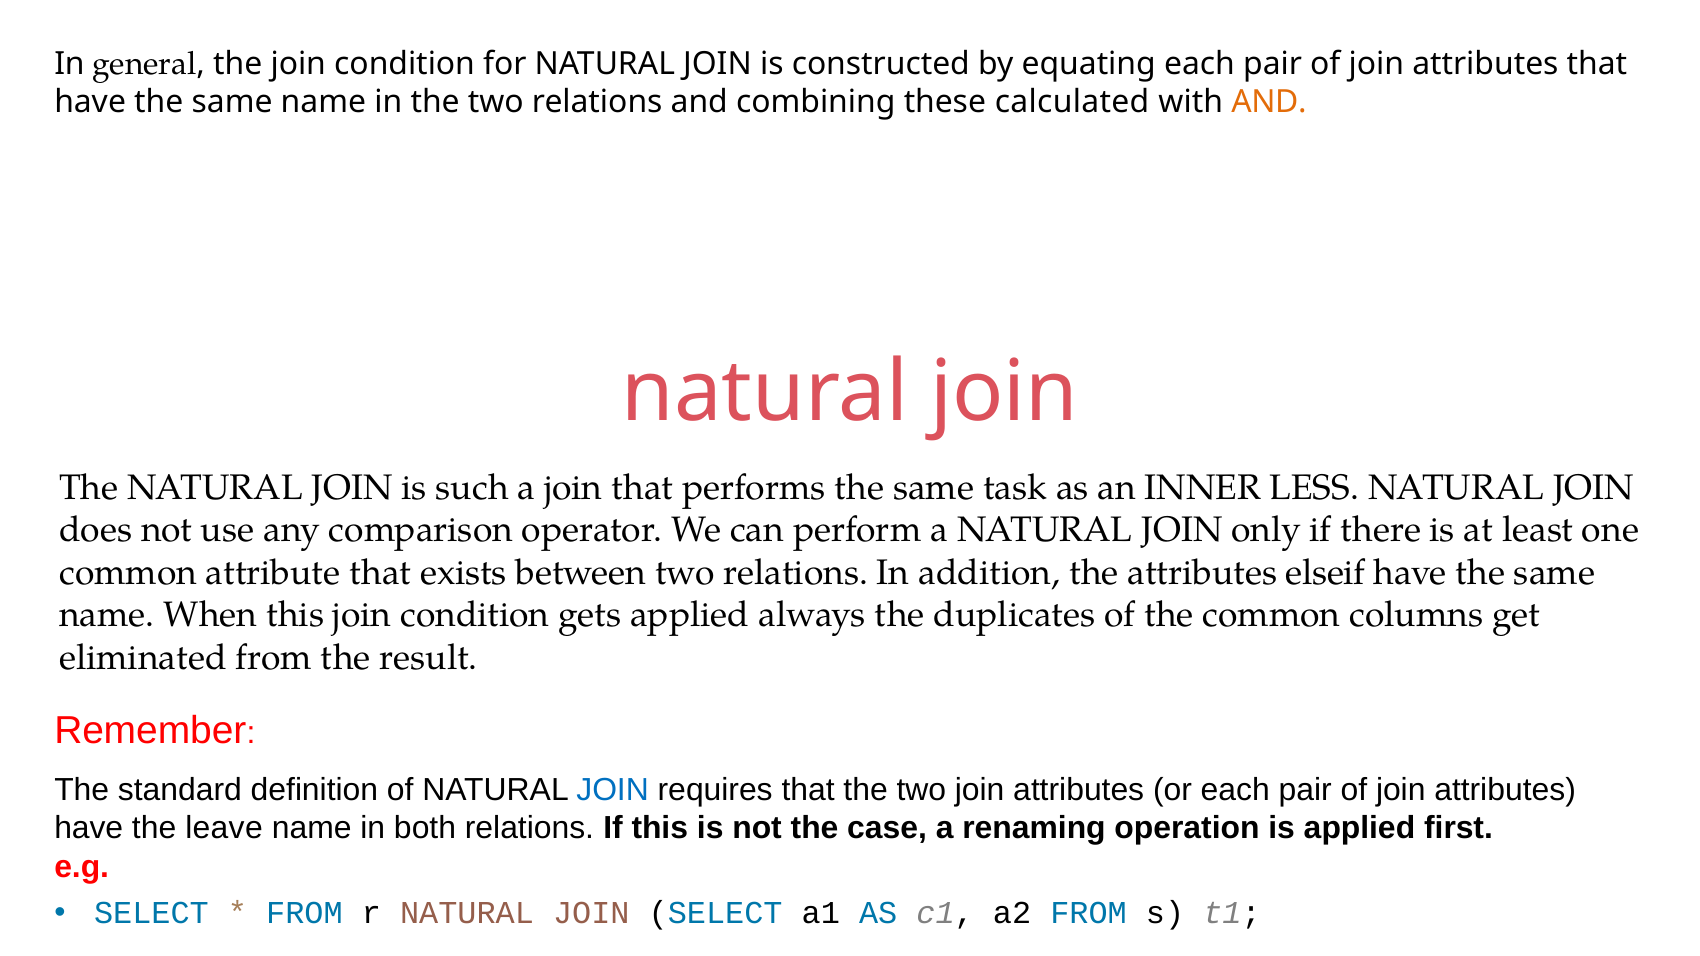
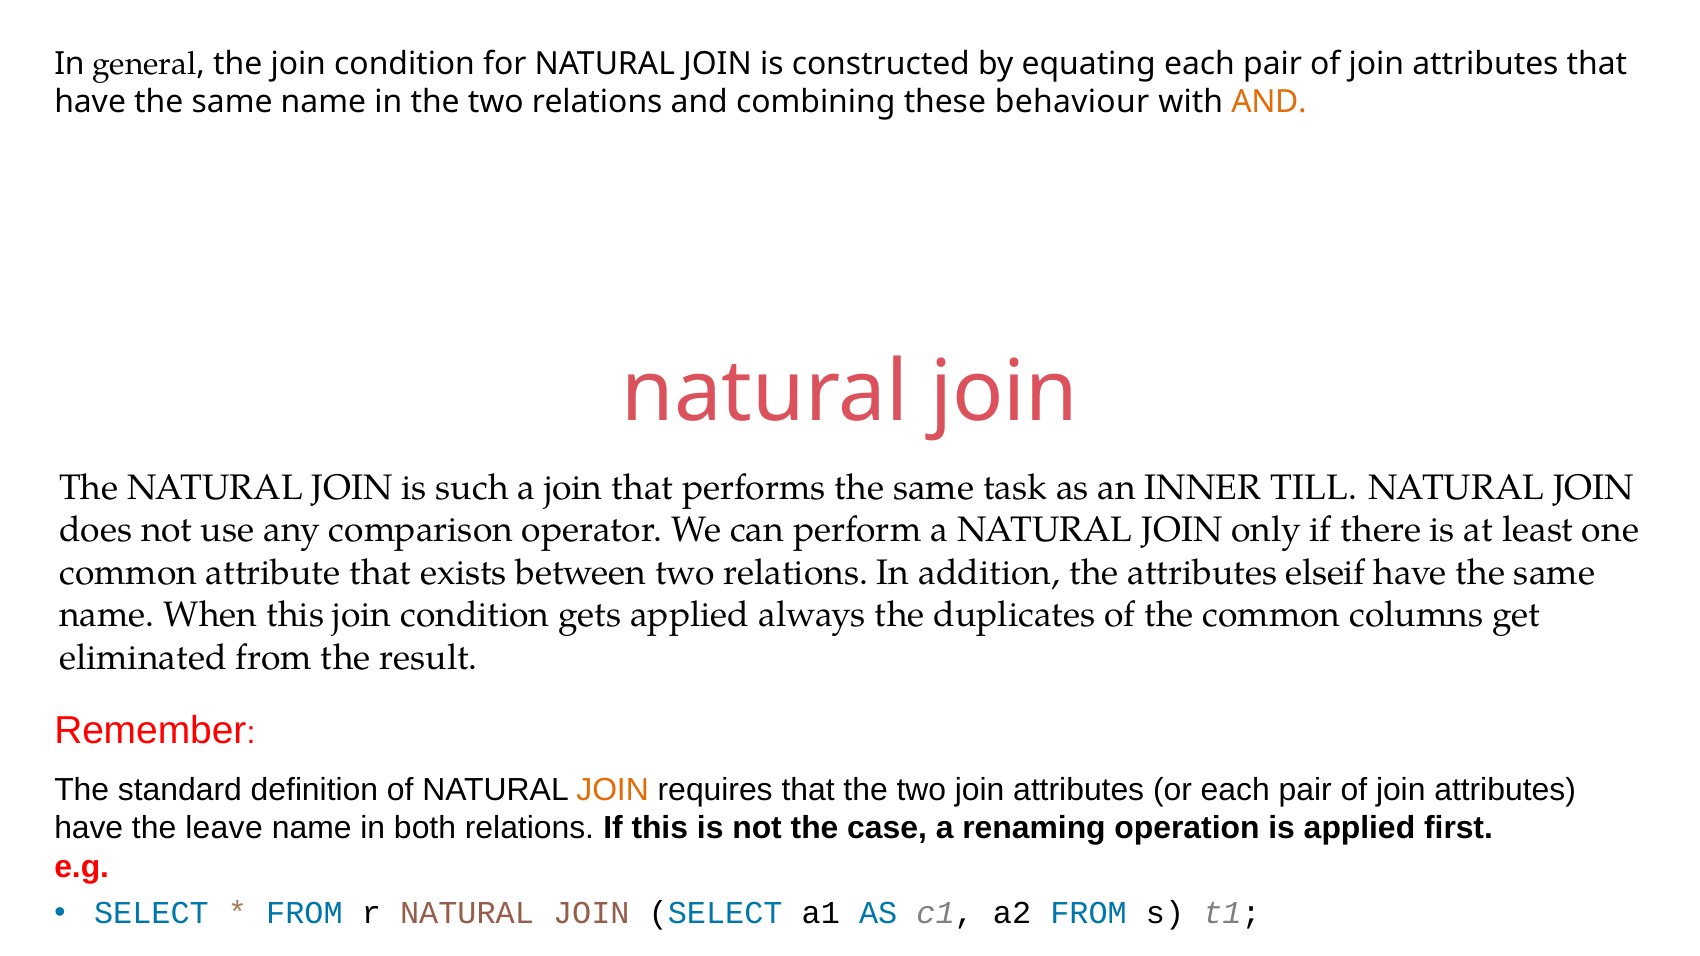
calculated: calculated -> behaviour
LESS: LESS -> TILL
JOIN at (613, 790) colour: blue -> orange
